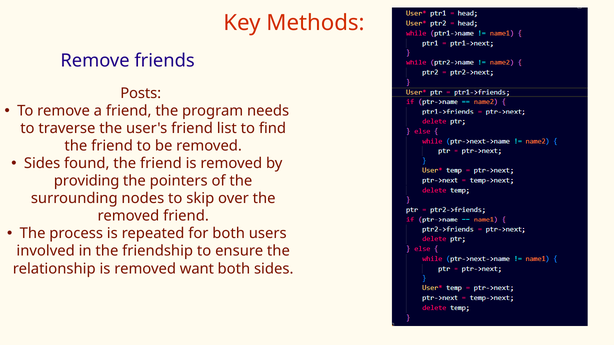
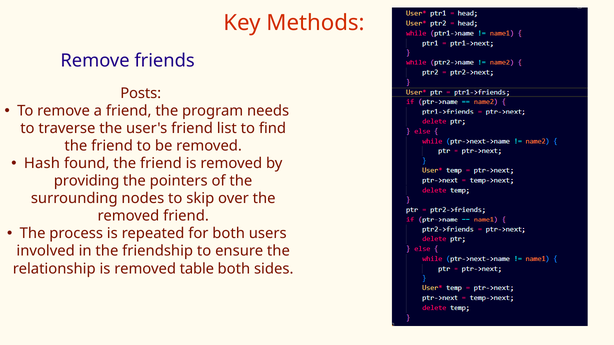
Sides at (42, 164): Sides -> Hash
want: want -> table
